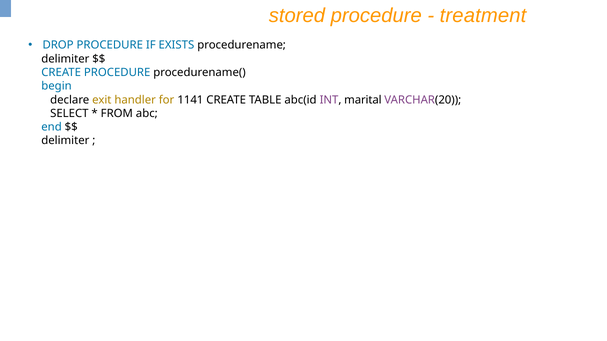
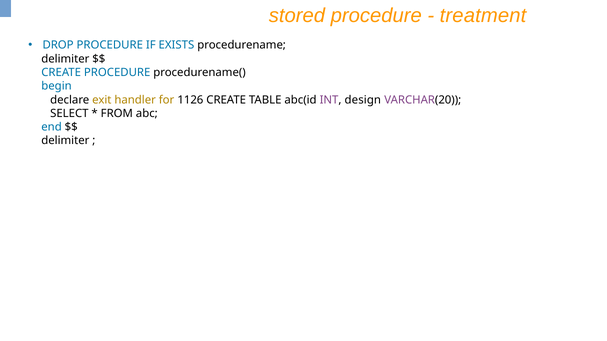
1141: 1141 -> 1126
marital: marital -> design
